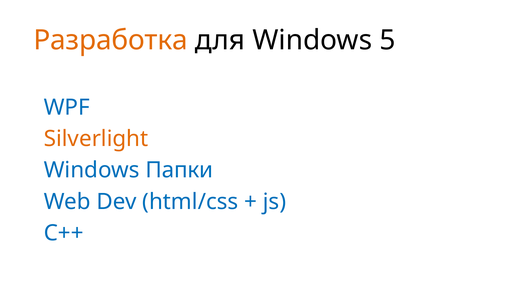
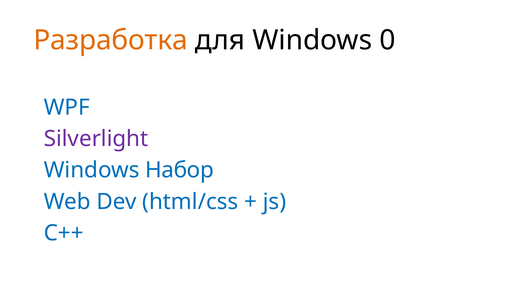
5: 5 -> 0
Silverlight colour: orange -> purple
Папки: Папки -> Набор
